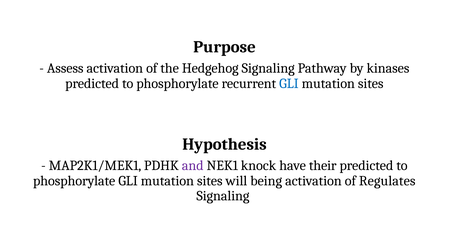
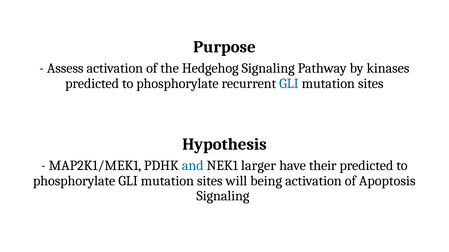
and colour: purple -> blue
knock: knock -> larger
Regulates: Regulates -> Apoptosis
